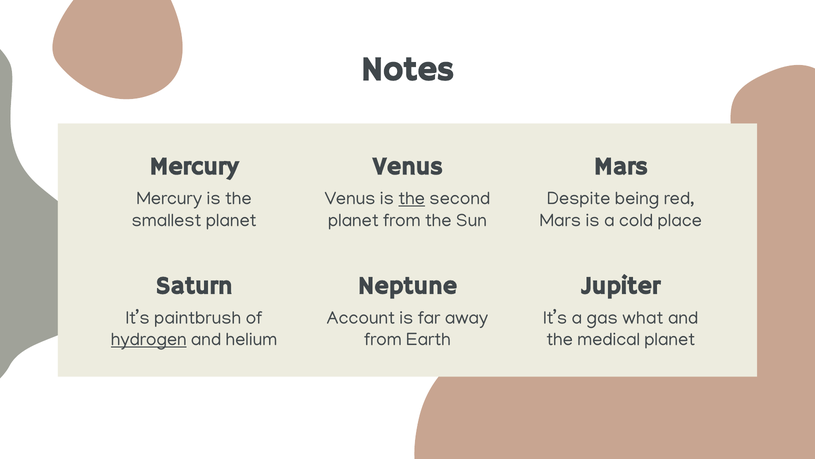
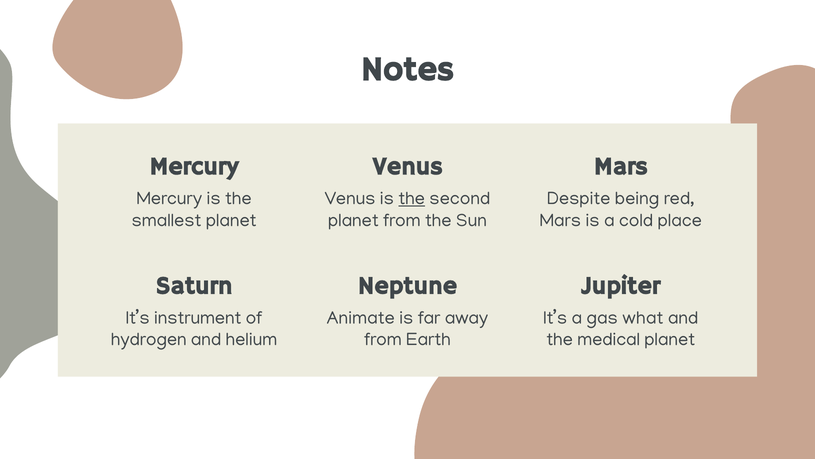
paintbrush: paintbrush -> instrument
Account: Account -> Animate
hydrogen underline: present -> none
